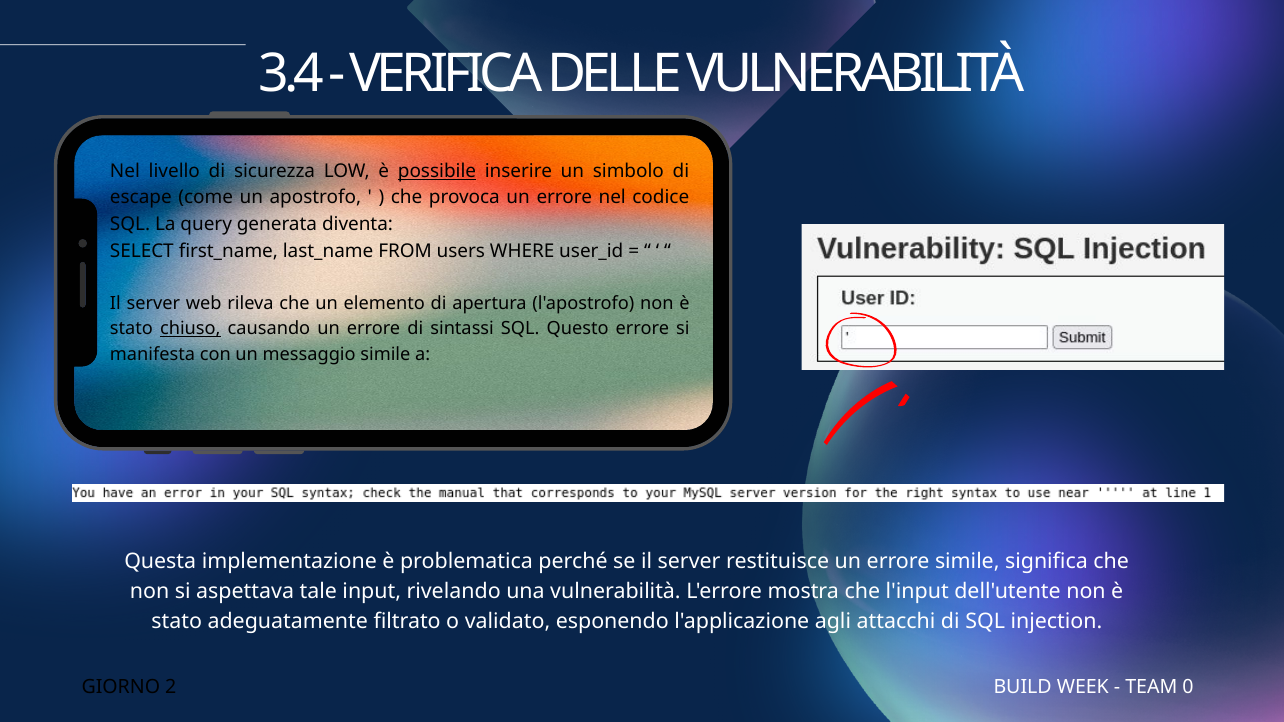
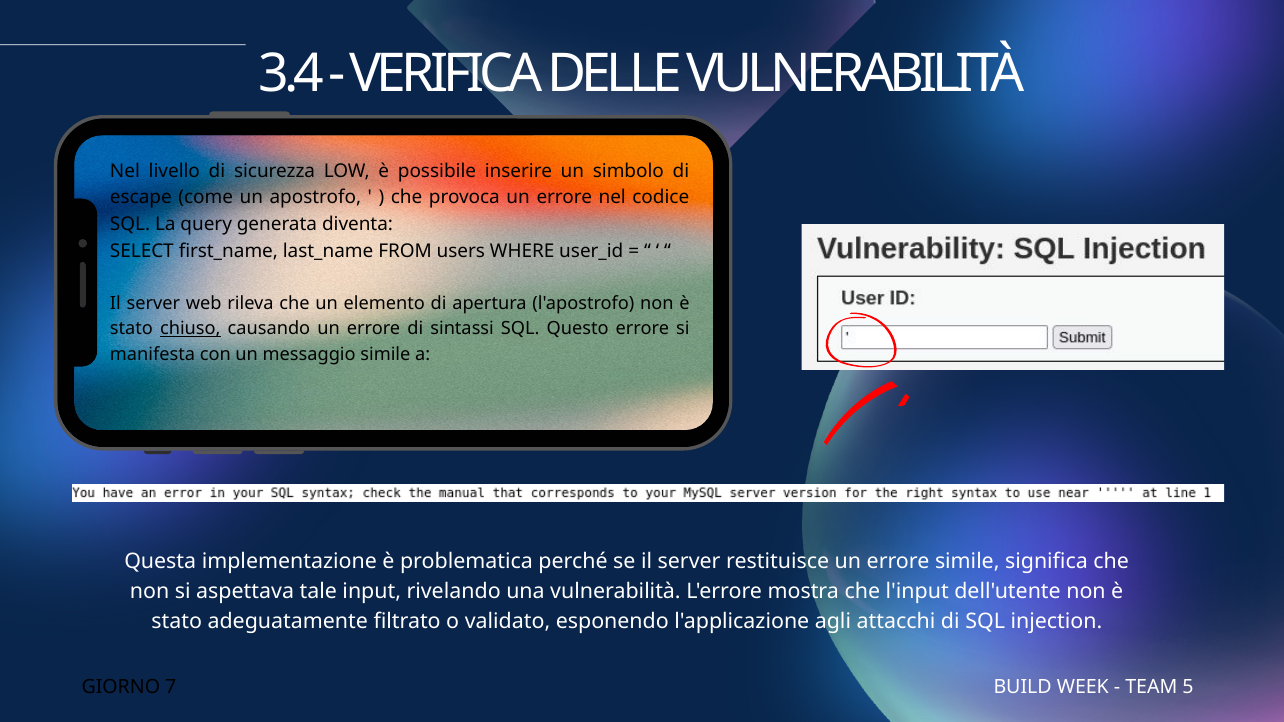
possibile underline: present -> none
2: 2 -> 7
0: 0 -> 5
